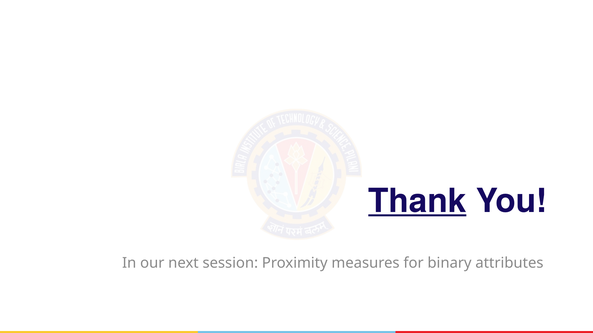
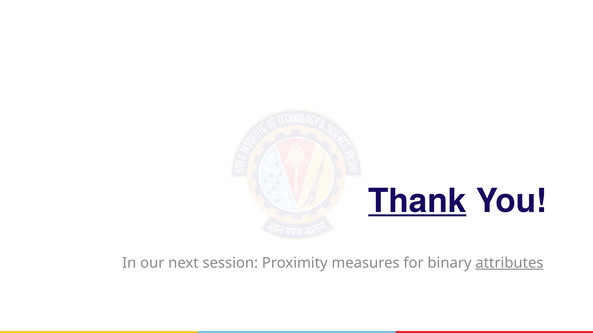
attributes underline: none -> present
